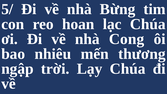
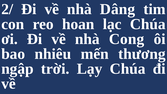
5/: 5/ -> 2/
Bừng: Bừng -> Dâng
